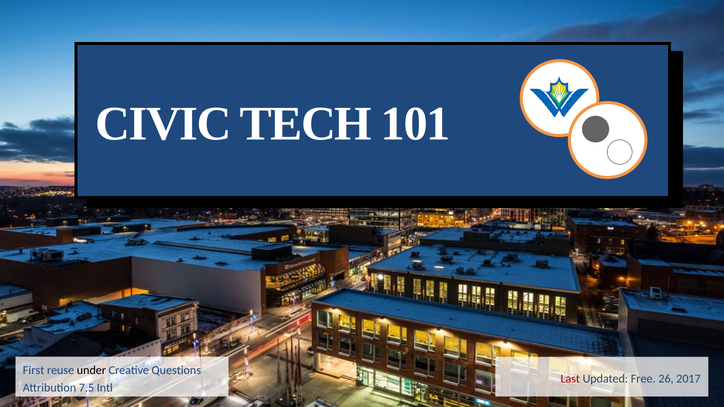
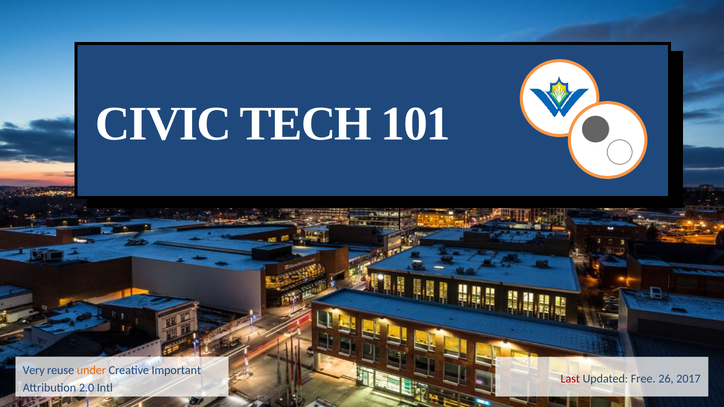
First: First -> Very
under colour: black -> orange
Questions: Questions -> Important
7.5: 7.5 -> 2.0
